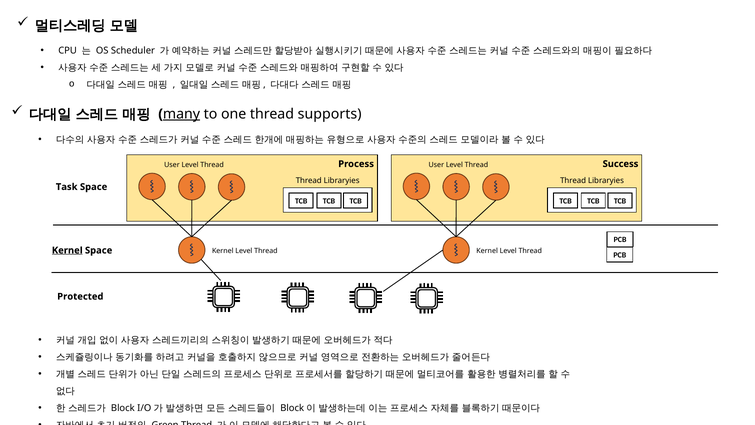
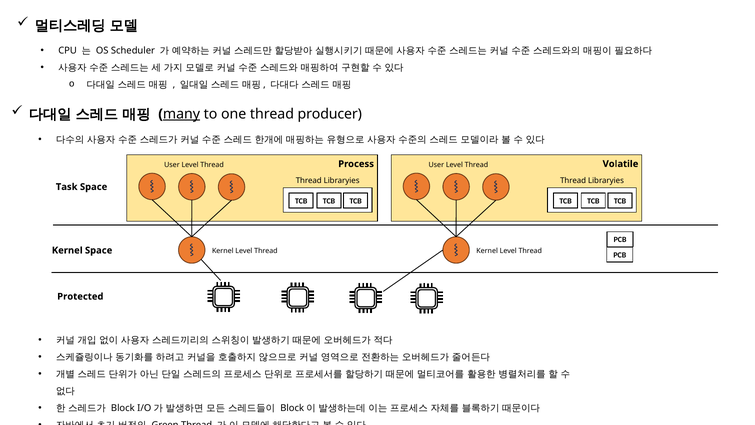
supports: supports -> producer
Success: Success -> Volatile
Kernel at (67, 250) underline: present -> none
